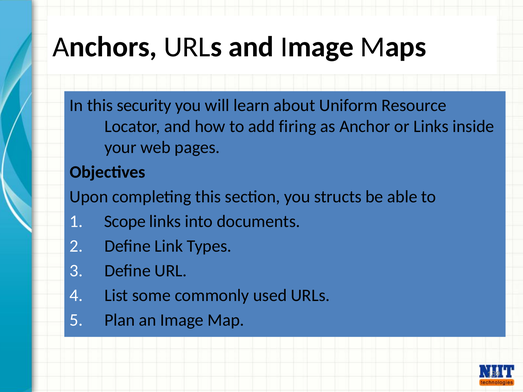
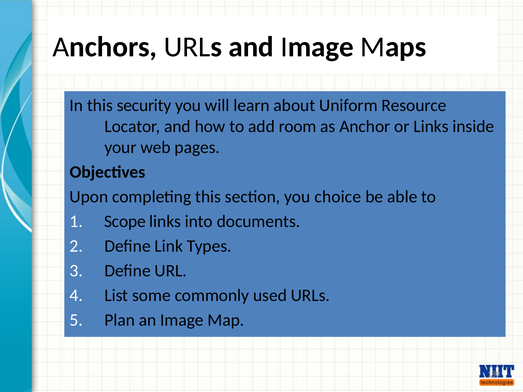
firing: firing -> room
structs: structs -> choice
